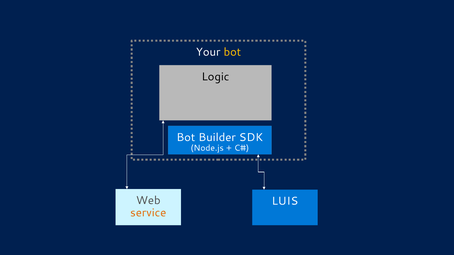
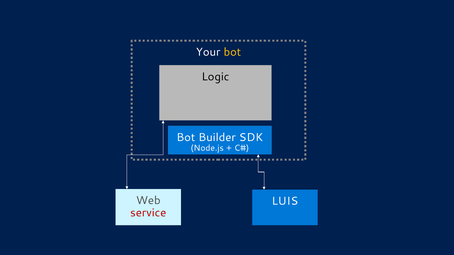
service colour: orange -> red
